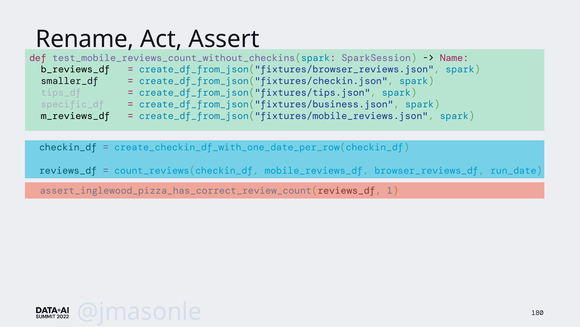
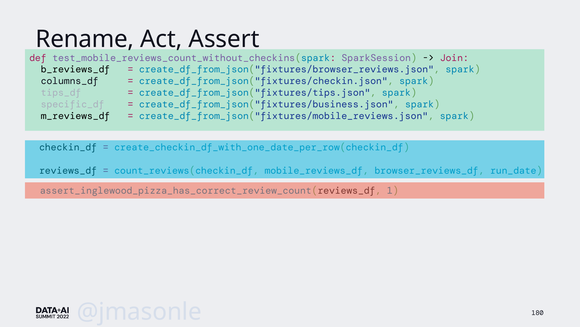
Name: Name -> Join
smaller_df: smaller_df -> columns_df
